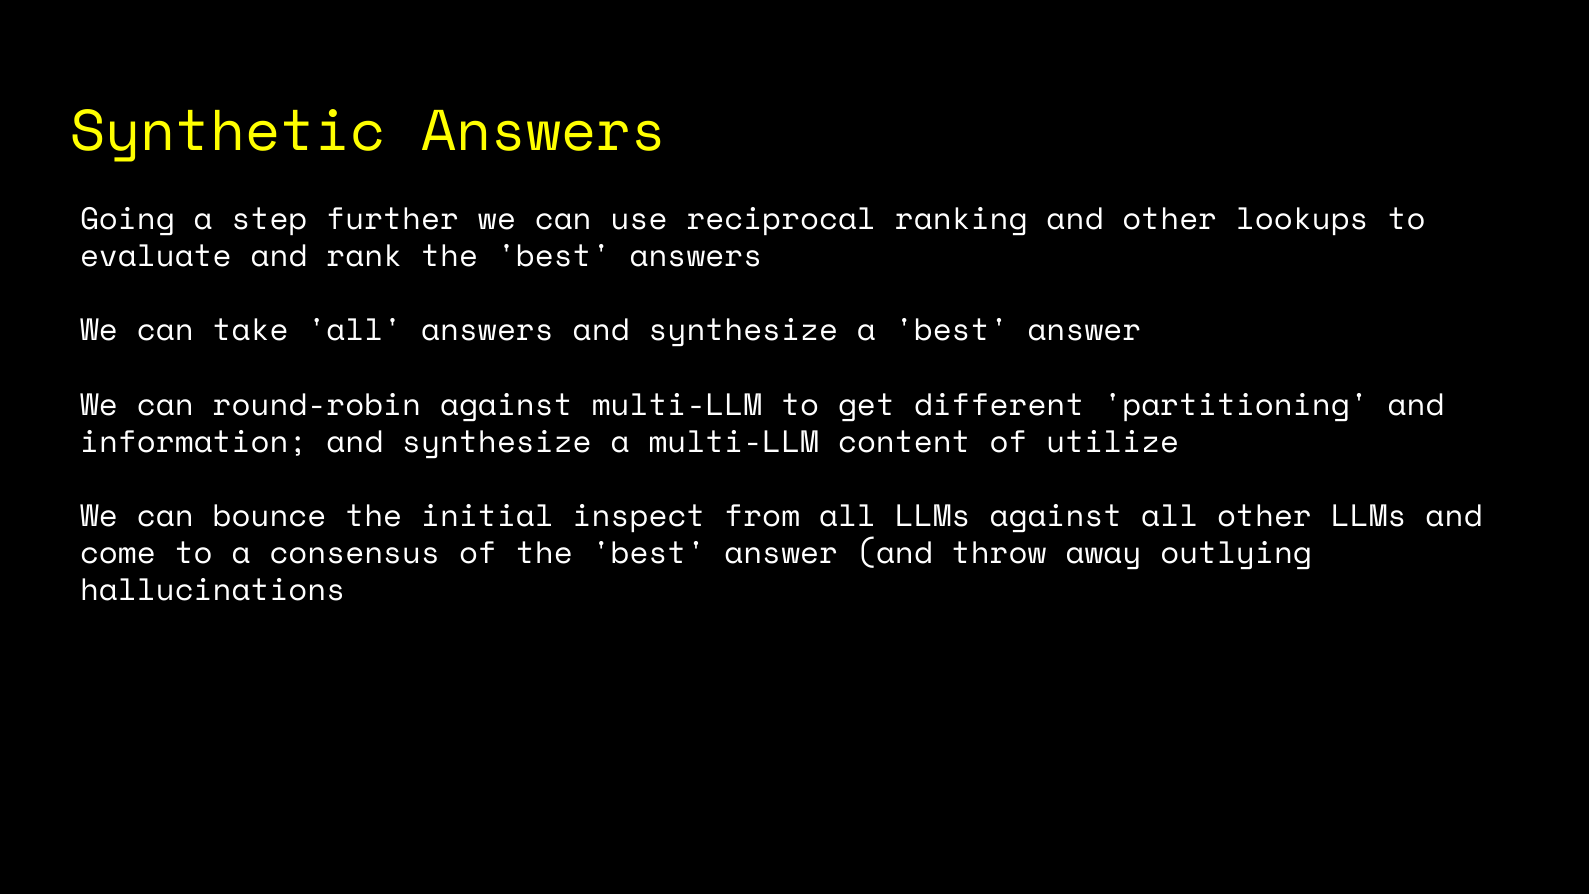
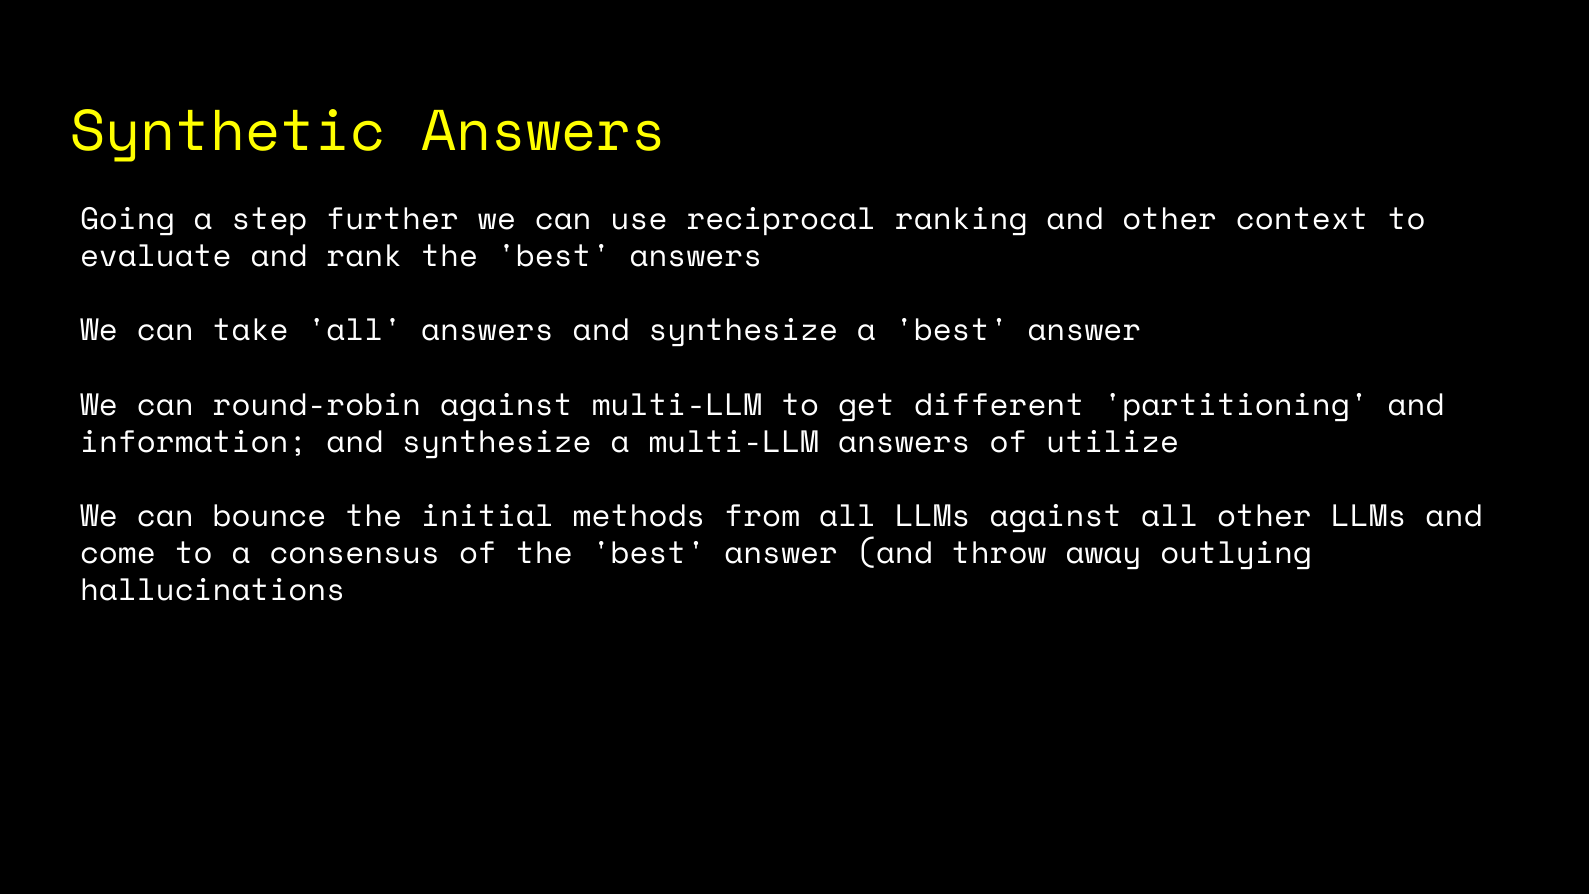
lookups: lookups -> context
multi-LLM content: content -> answers
inspect: inspect -> methods
